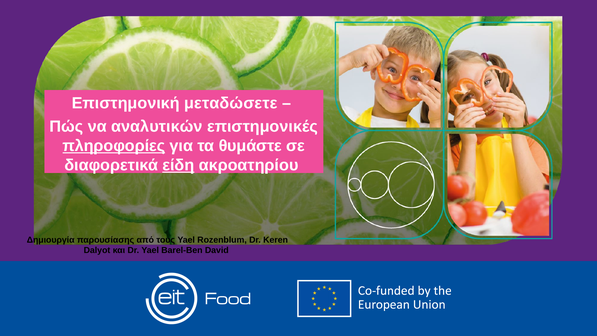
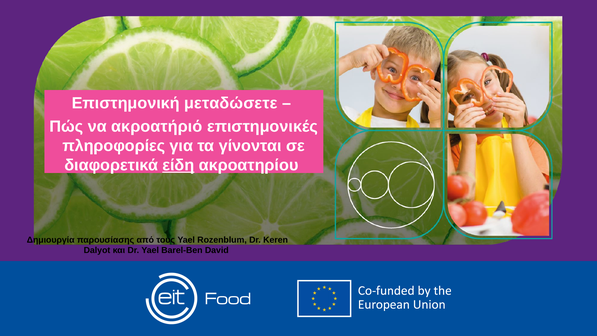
αναλυτικών: αναλυτικών -> ακροατήριό
πληροφορίες underline: present -> none
θυμάστε: θυμάστε -> γίνονται
